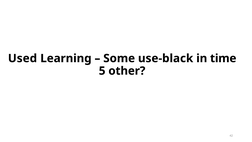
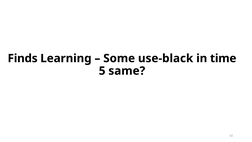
Used: Used -> Finds
other: other -> same
